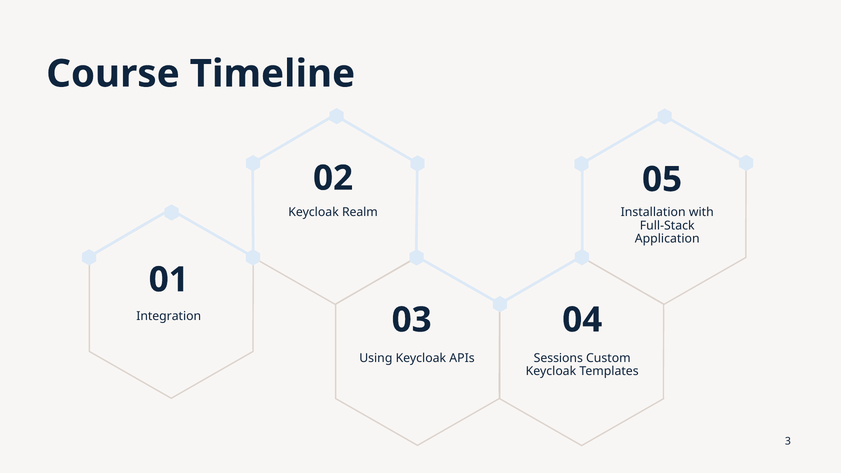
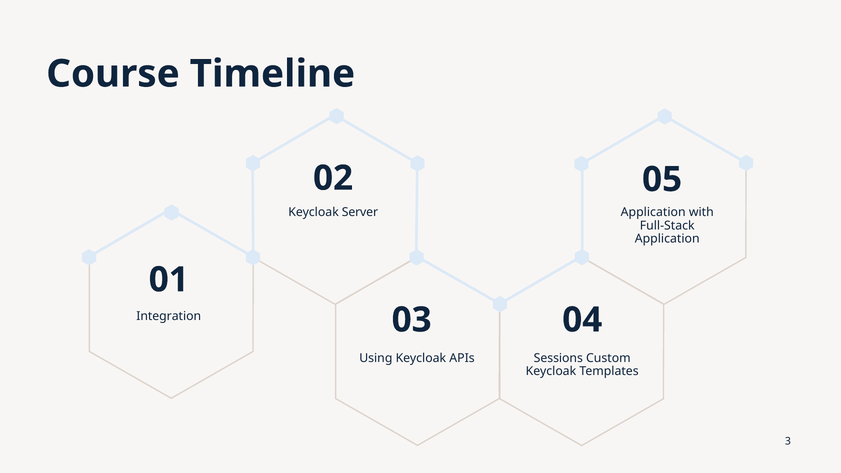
Realm: Realm -> Server
Installation at (653, 212): Installation -> Application
